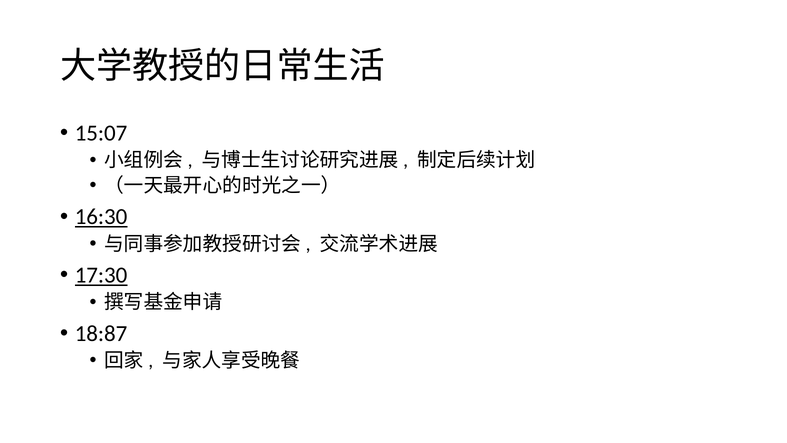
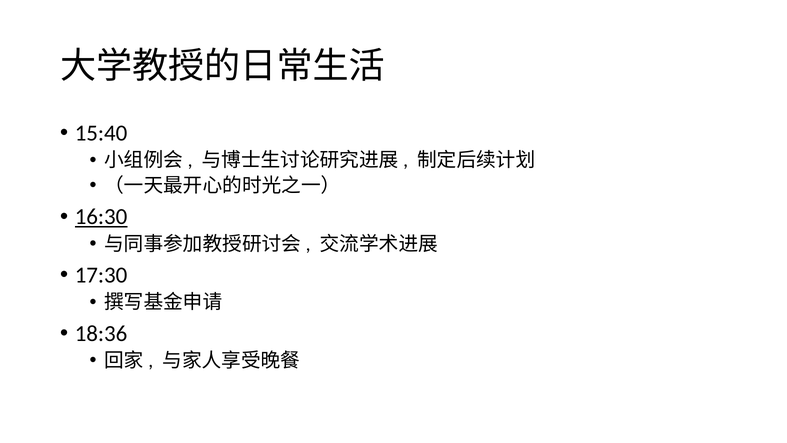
15:07: 15:07 -> 15:40
17:30 underline: present -> none
18:87: 18:87 -> 18:36
